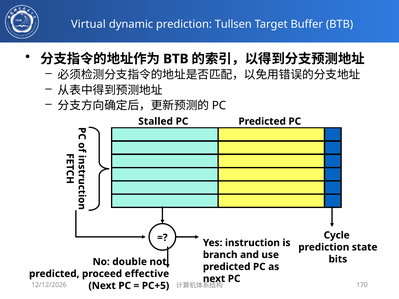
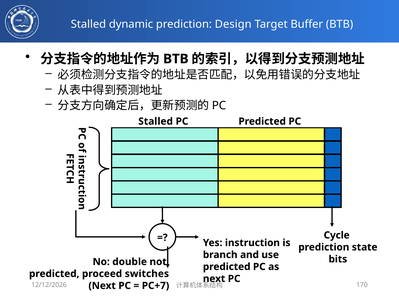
Virtual at (88, 24): Virtual -> Stalled
Tullsen: Tullsen -> Design
effective: effective -> switches
PC+5: PC+5 -> PC+7
